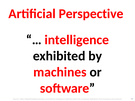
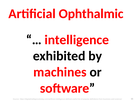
Perspective: Perspective -> Ophthalmic
